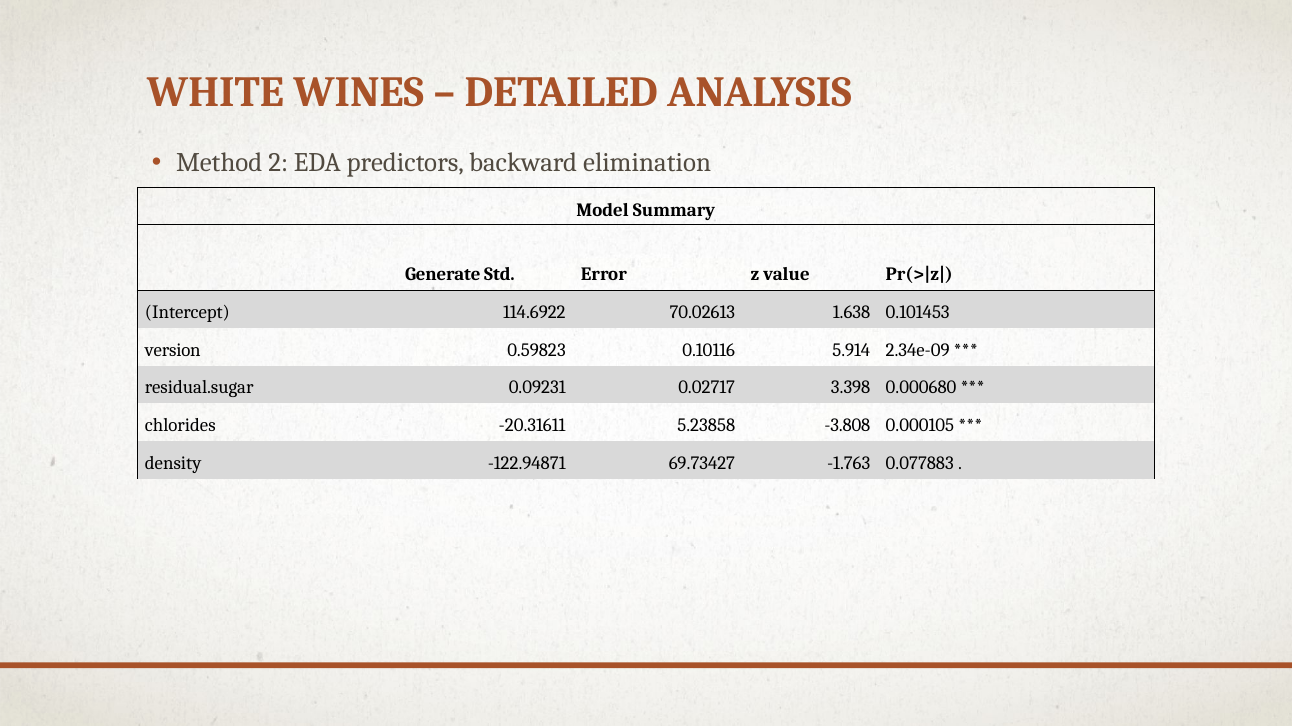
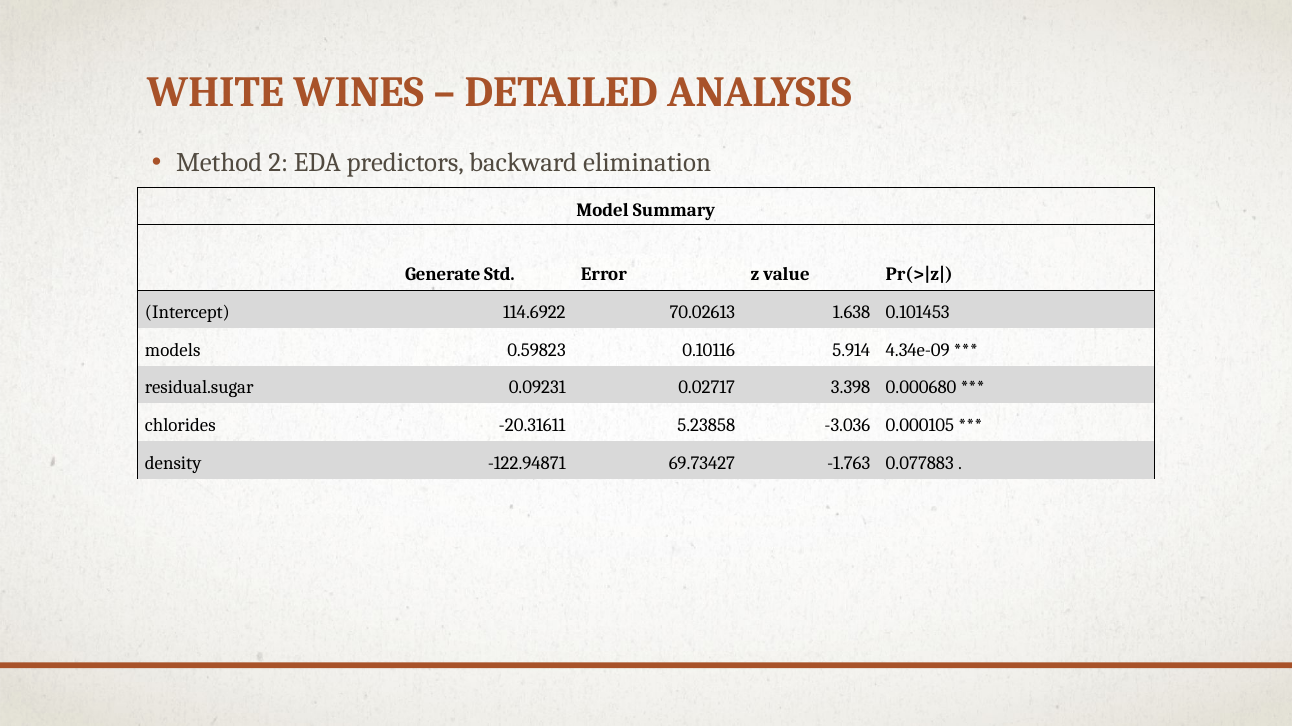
version: version -> models
2.34e-09: 2.34e-09 -> 4.34e-09
-3.808: -3.808 -> -3.036
